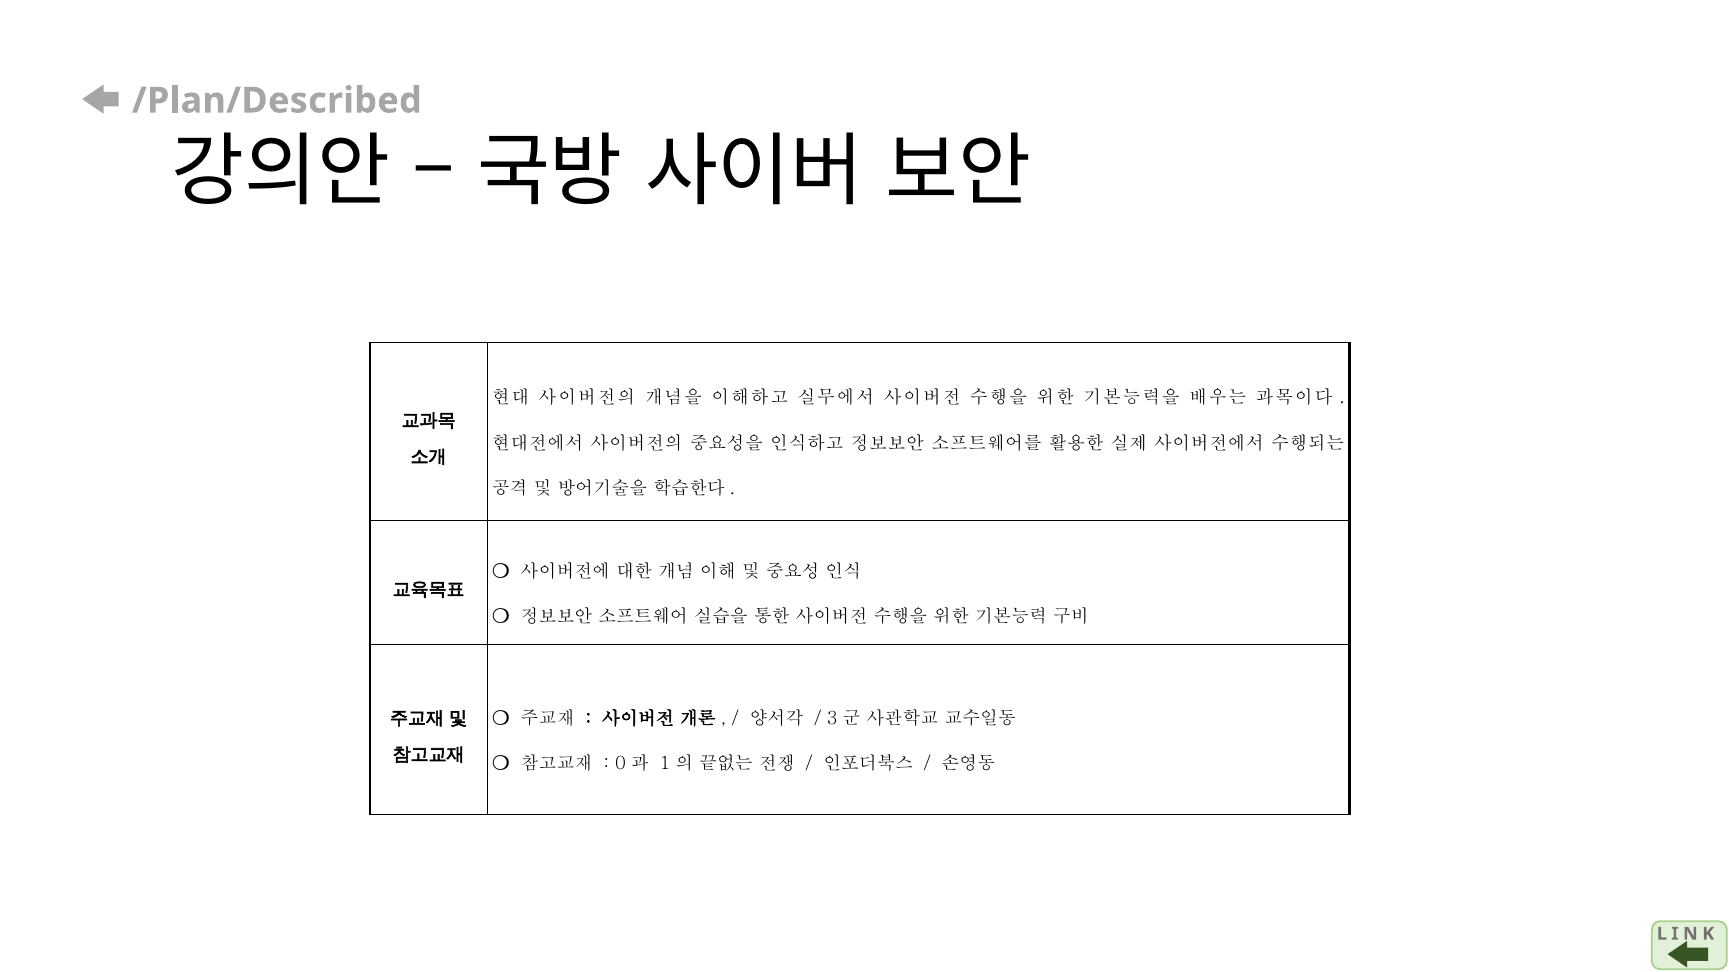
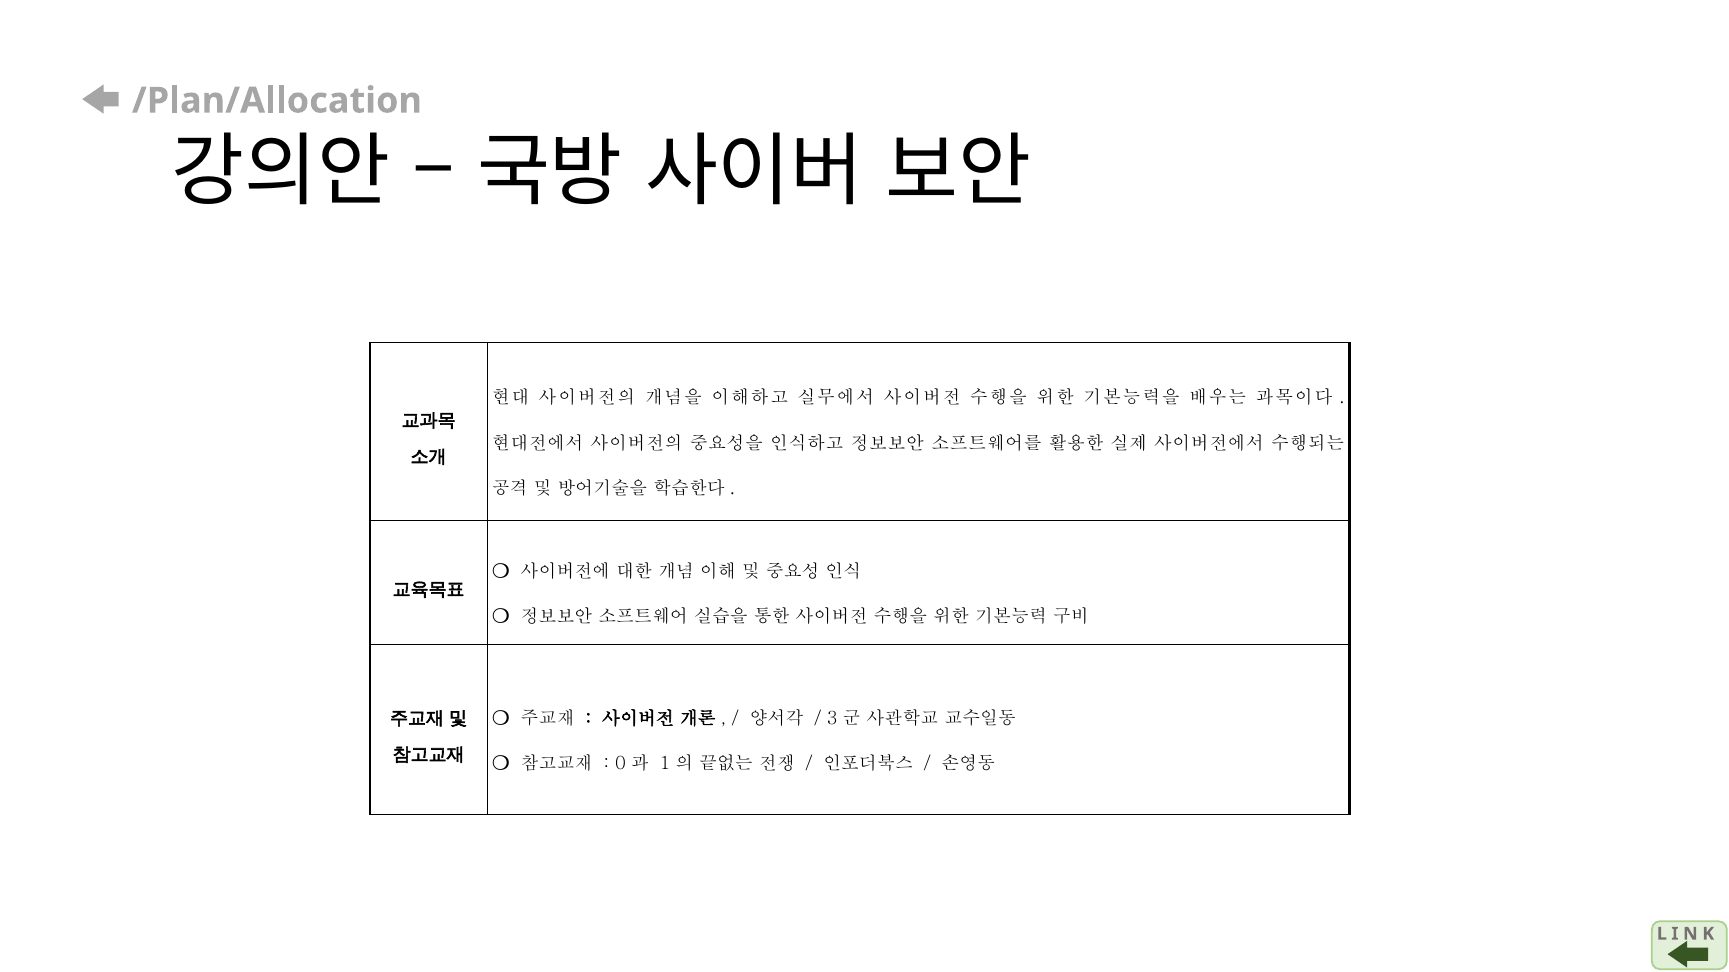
/Plan/Described: /Plan/Described -> /Plan/Allocation
